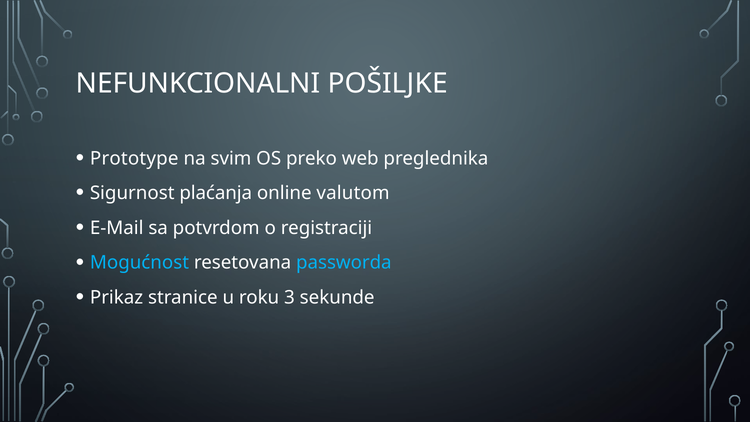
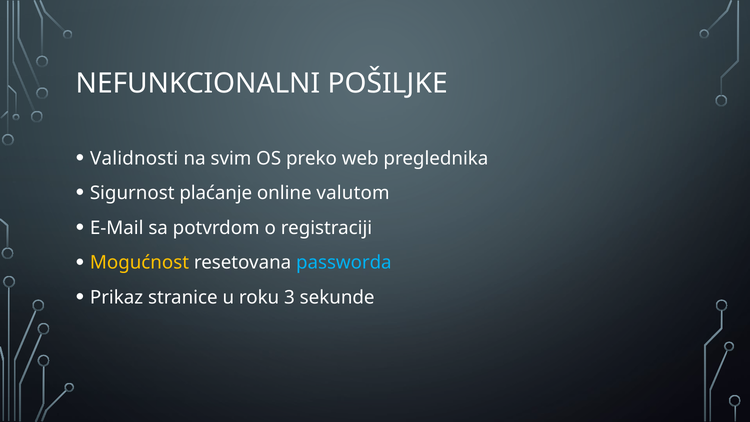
Prototype: Prototype -> Validnosti
plaćanja: plaćanja -> plaćanje
Mogućnost colour: light blue -> yellow
